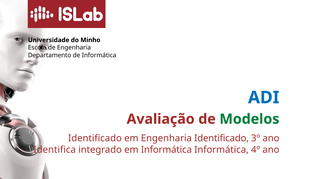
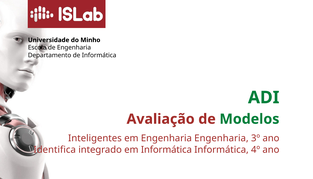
ADI colour: blue -> green
Identificado at (95, 138): Identificado -> Inteligentes
Engenharia Identificado: Identificado -> Engenharia
